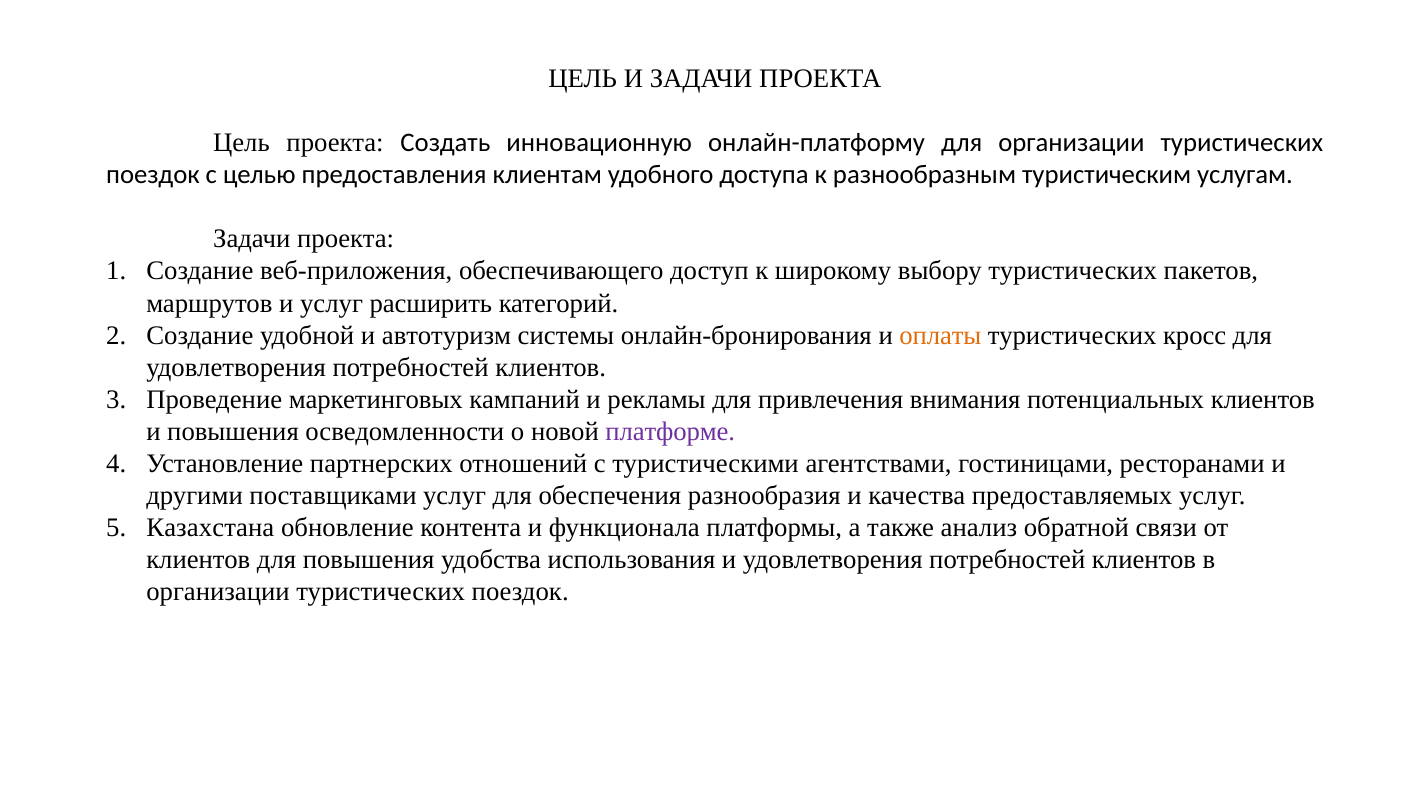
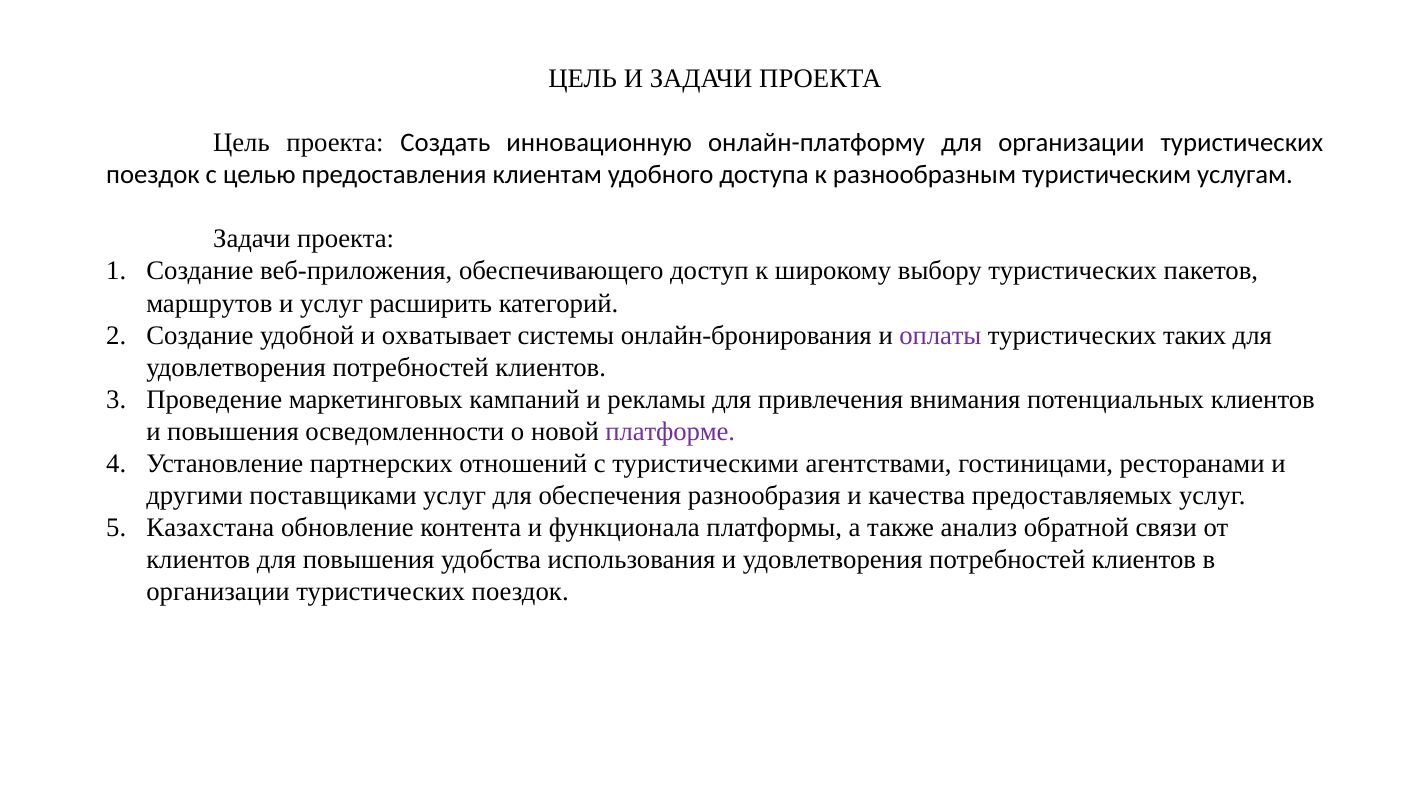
автотуризм: автотуризм -> охватывает
оплаты colour: orange -> purple
кросс: кросс -> таких
